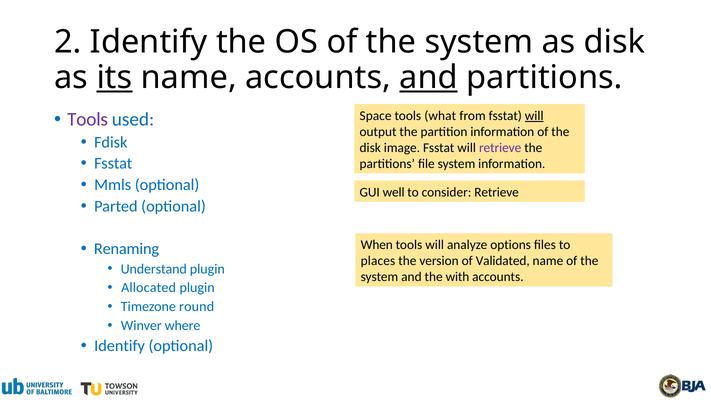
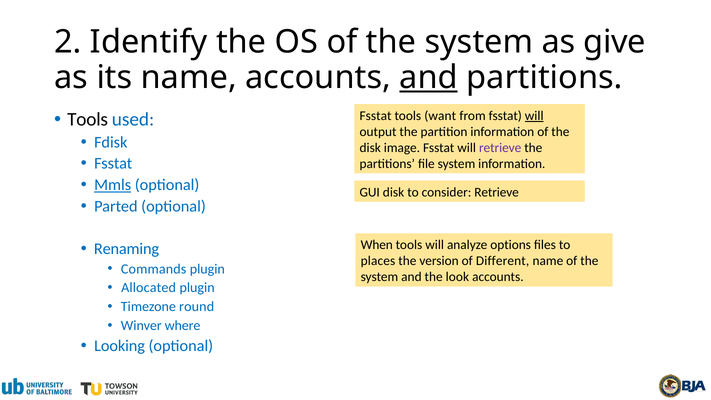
as disk: disk -> give
its underline: present -> none
Tools at (88, 119) colour: purple -> black
Space at (376, 116): Space -> Fsstat
what: what -> want
Mmls underline: none -> present
GUI well: well -> disk
Validated: Validated -> Different
Understand: Understand -> Commands
with: with -> look
Identify at (120, 346): Identify -> Looking
